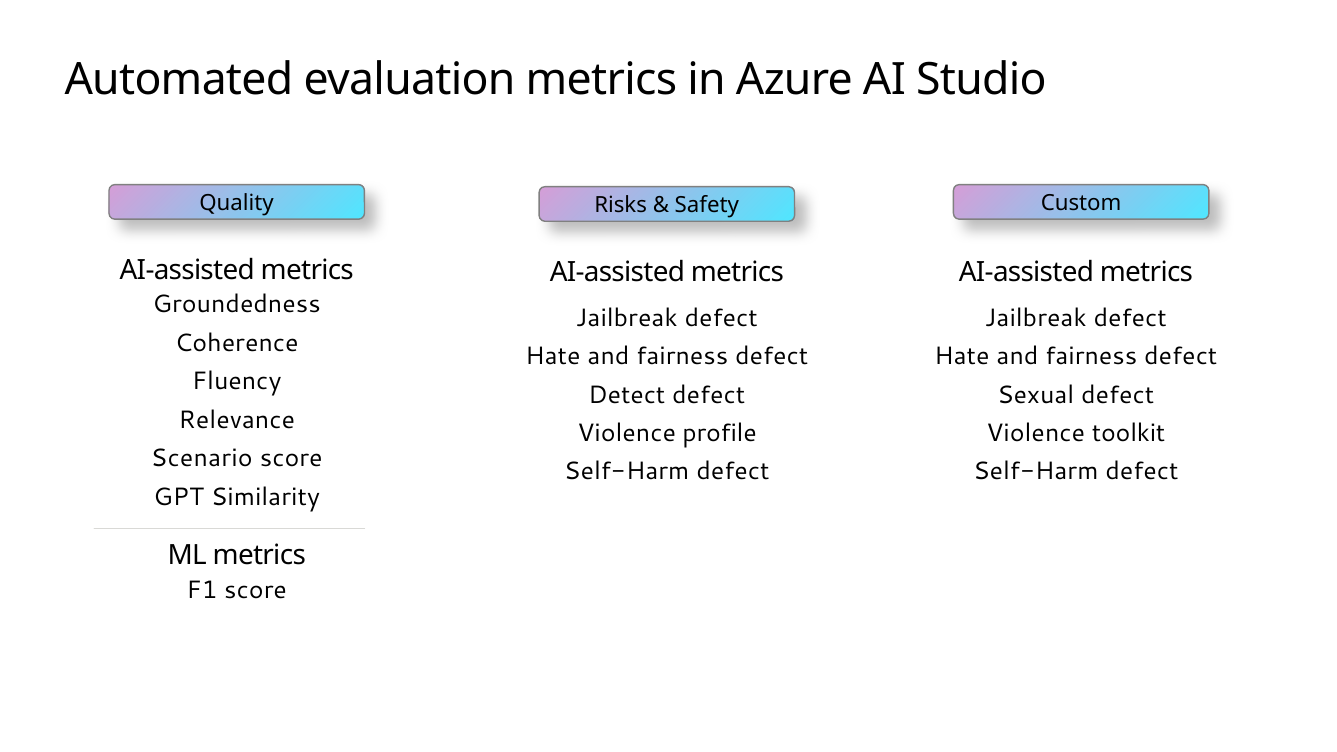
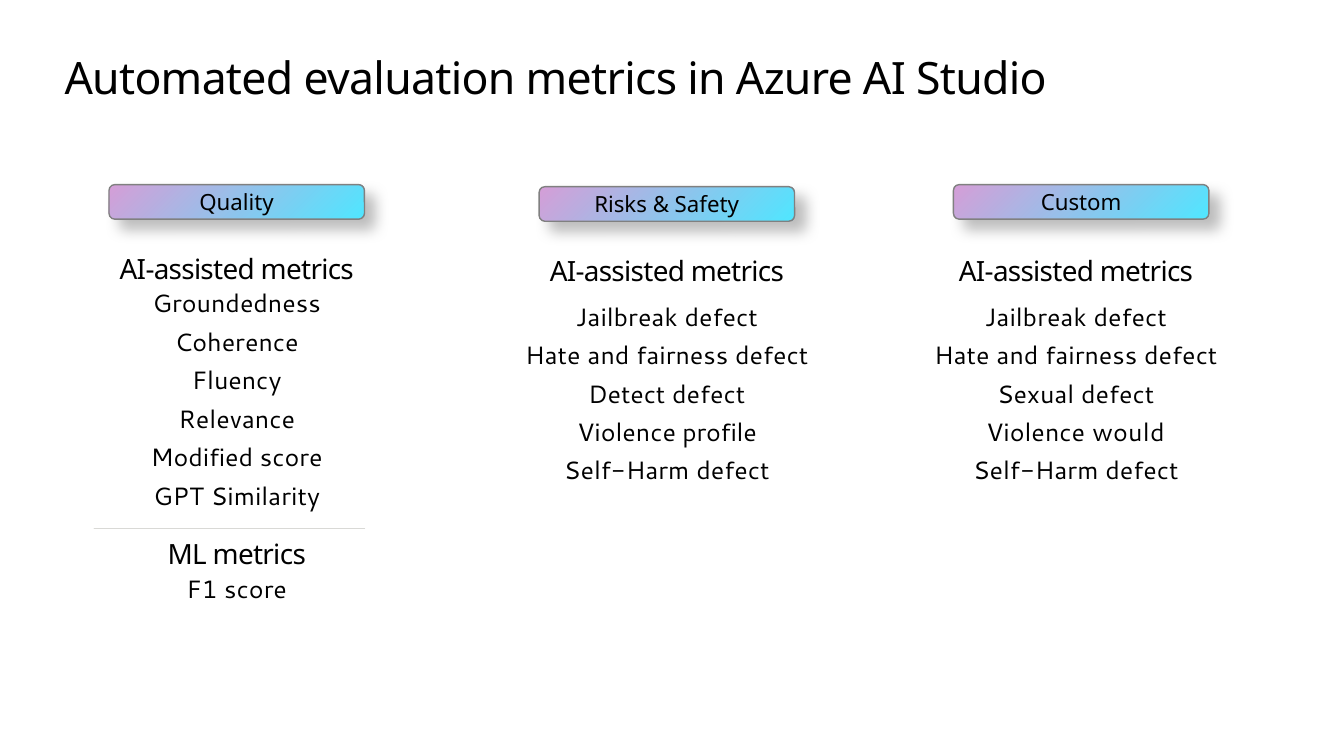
toolkit: toolkit -> would
Scenario: Scenario -> Modified
